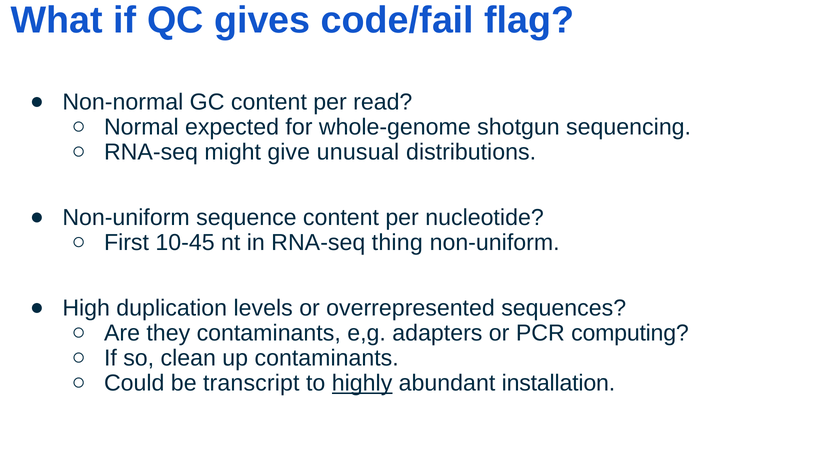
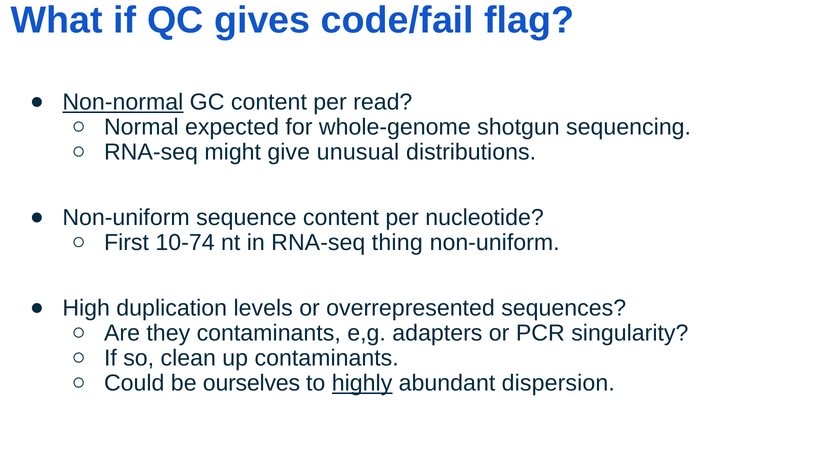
Non-normal underline: none -> present
10-45: 10-45 -> 10-74
computing: computing -> singularity
transcript: transcript -> ourselves
installation: installation -> dispersion
